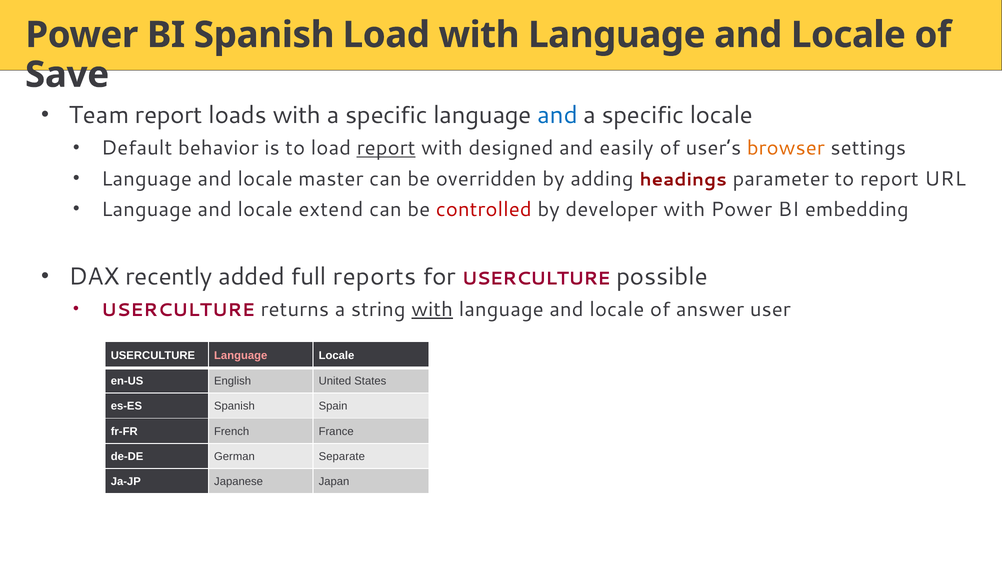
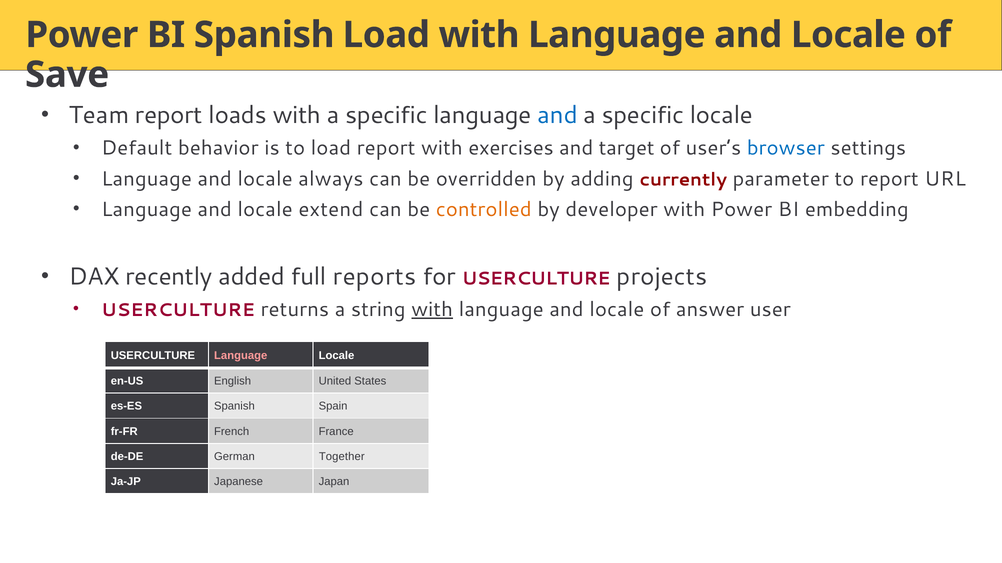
report at (386, 148) underline: present -> none
designed: designed -> exercises
easily: easily -> target
browser colour: orange -> blue
master: master -> always
headings: headings -> currently
controlled colour: red -> orange
possible: possible -> projects
Separate: Separate -> Together
